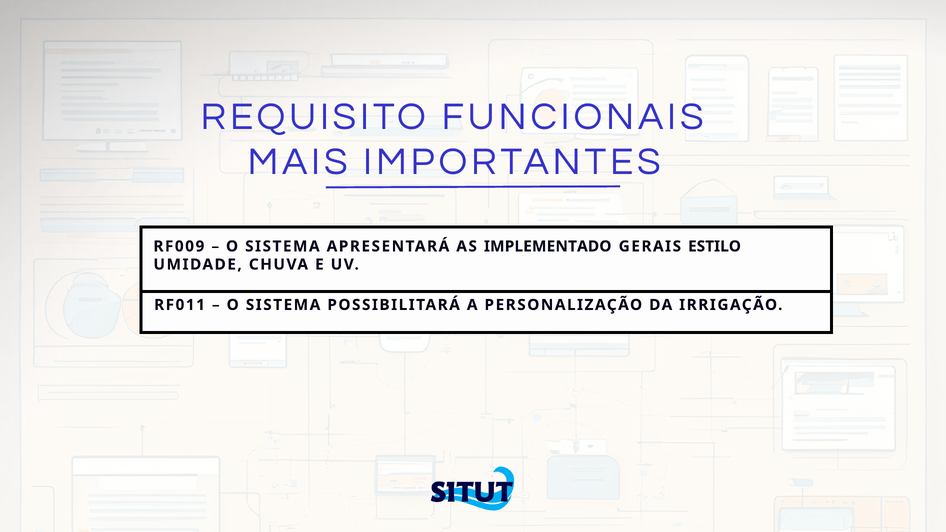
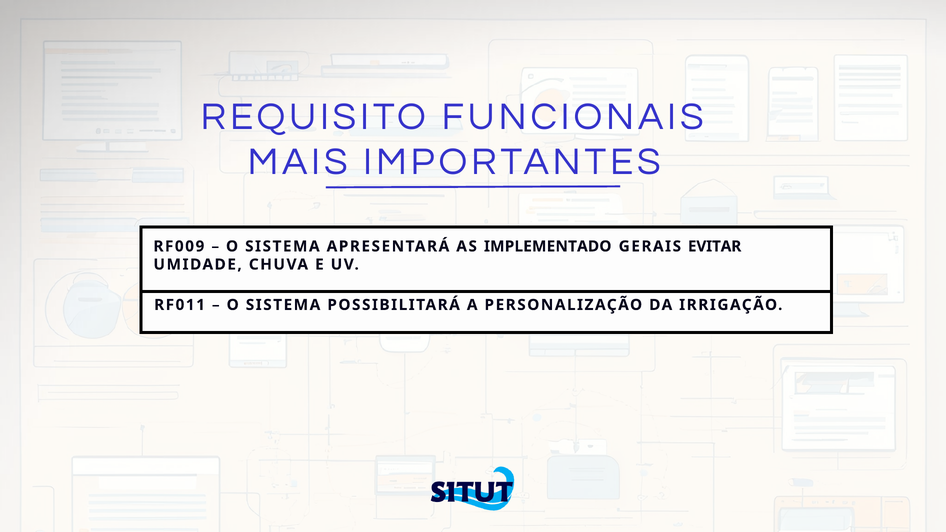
ESTILO: ESTILO -> EVITAR
